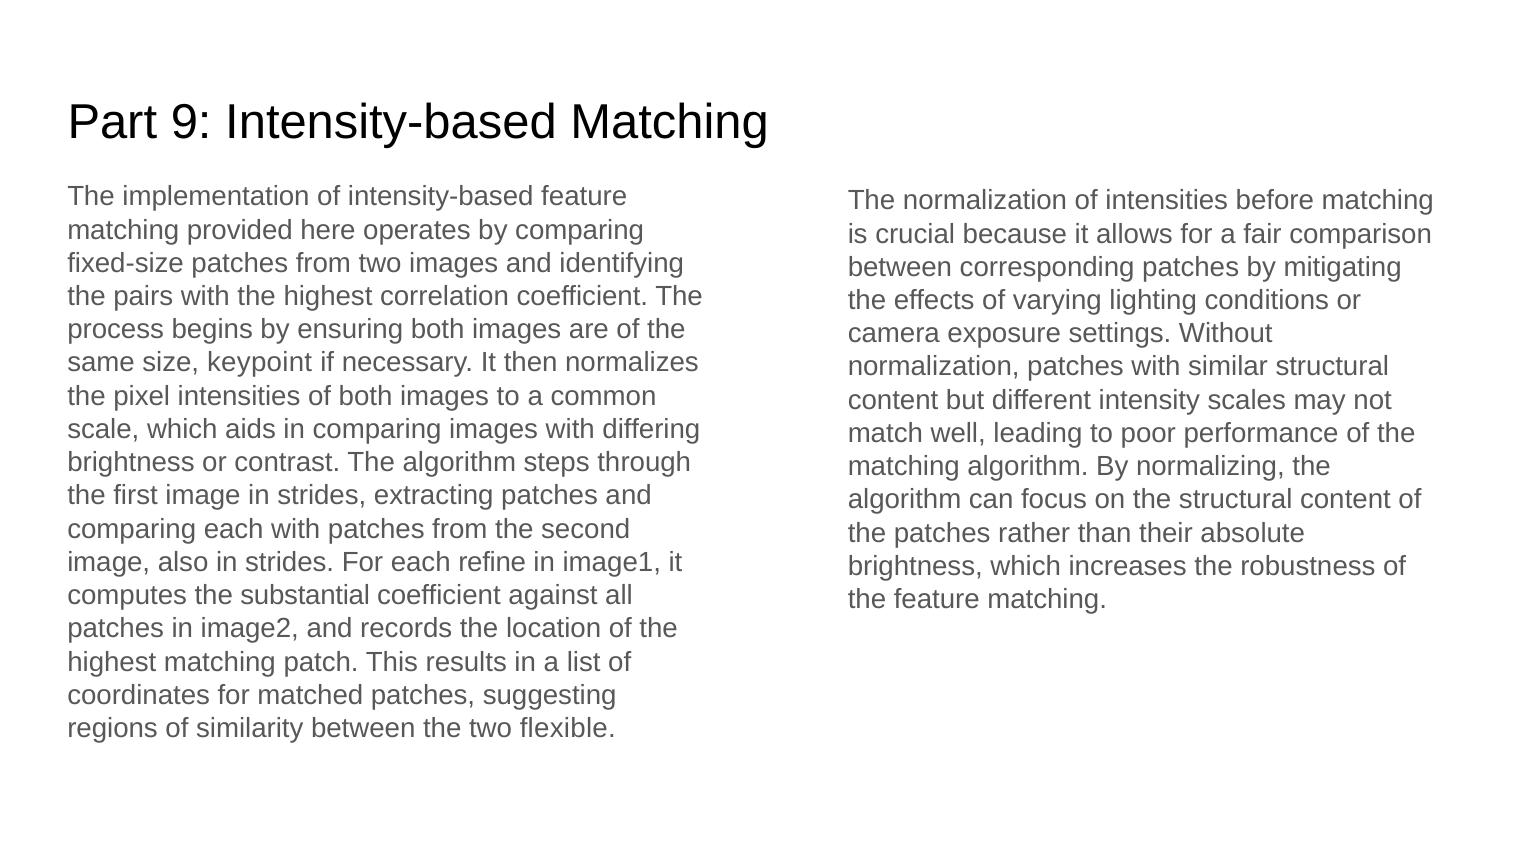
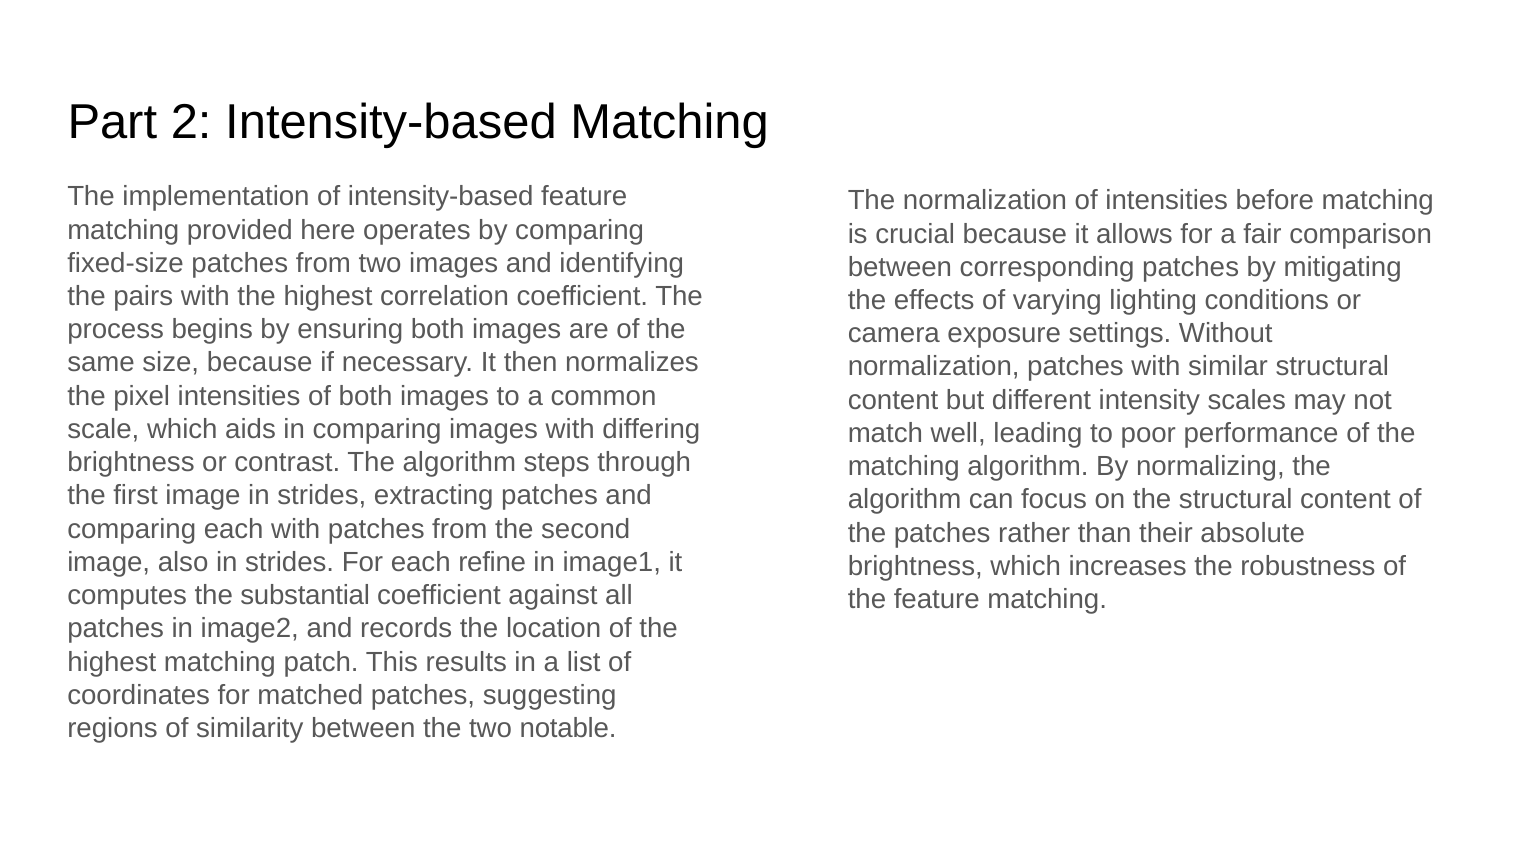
9: 9 -> 2
size keypoint: keypoint -> because
flexible: flexible -> notable
